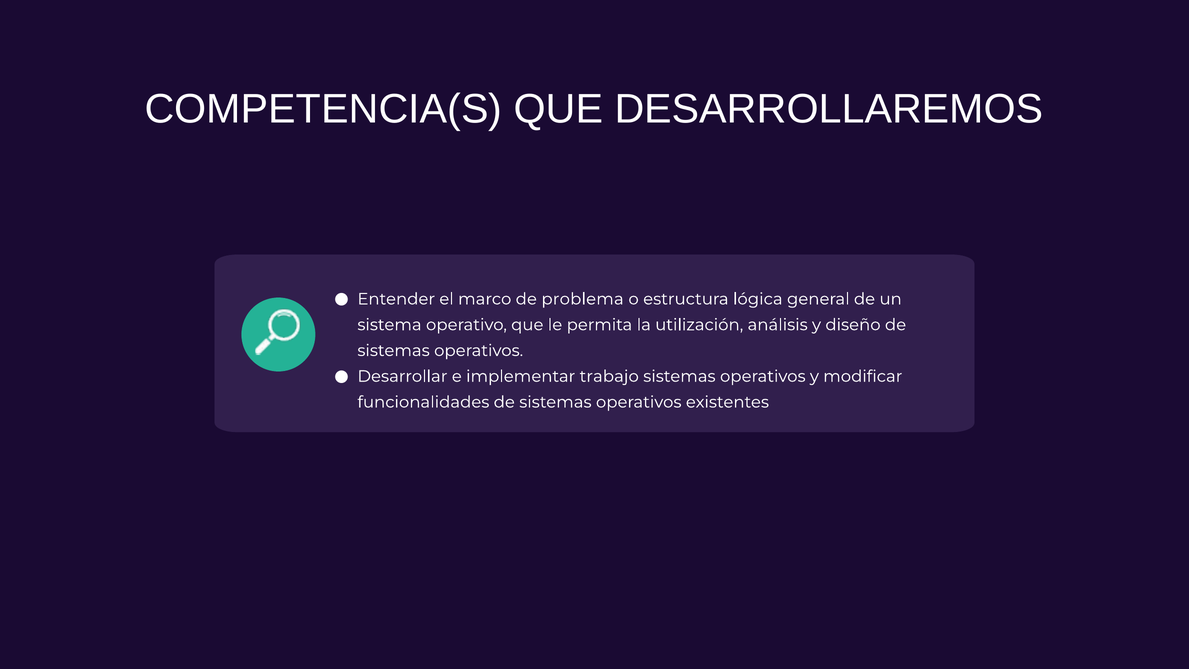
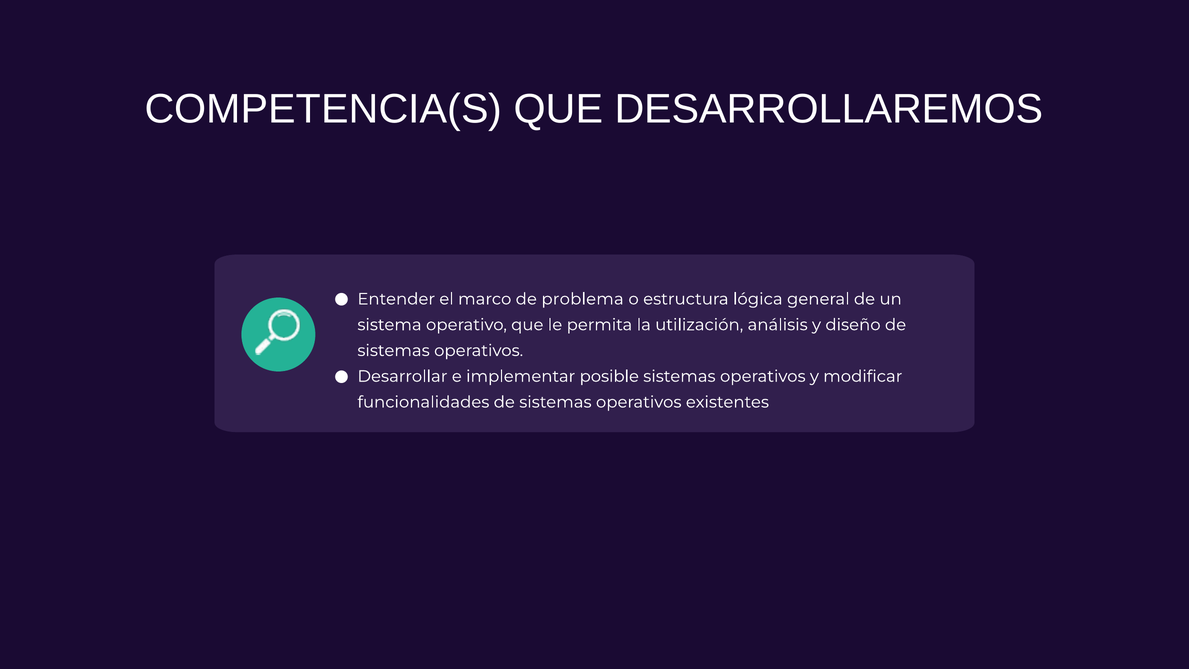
trabajo: trabajo -> posible
